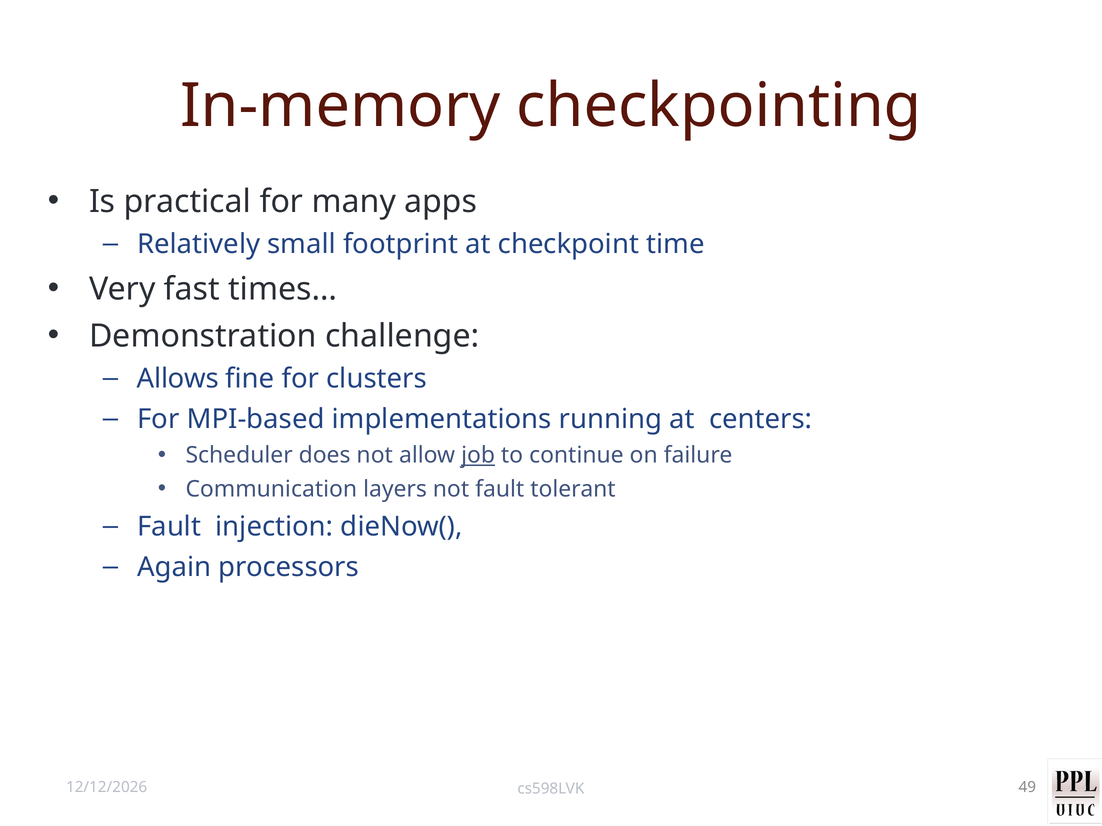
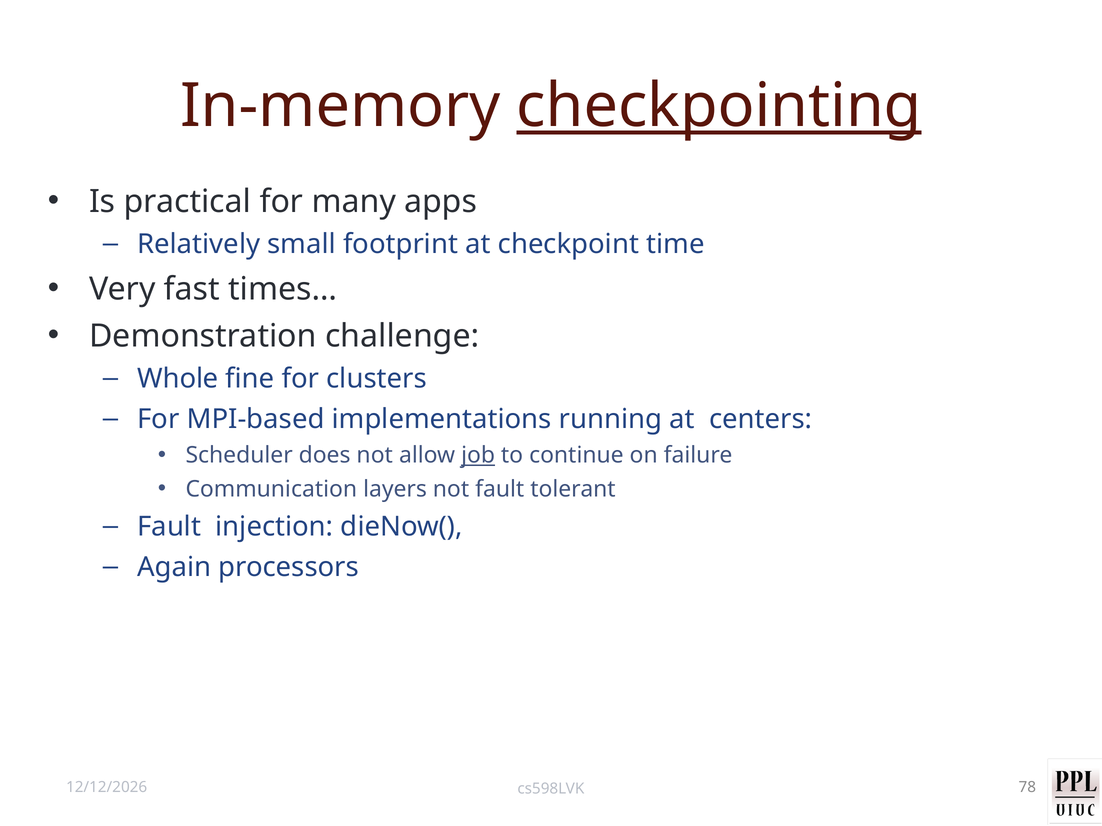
checkpointing underline: none -> present
Allows: Allows -> Whole
49: 49 -> 78
